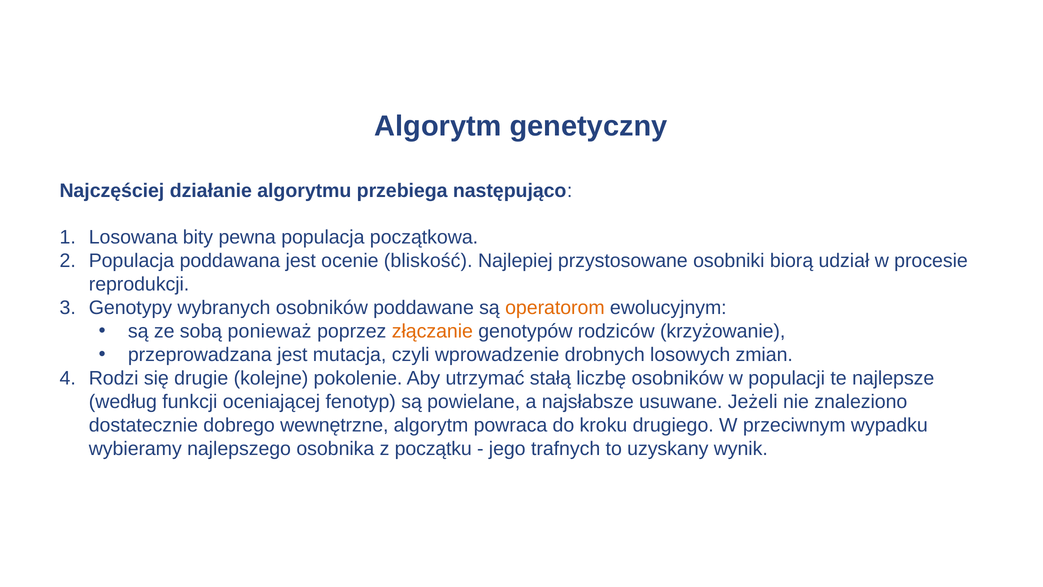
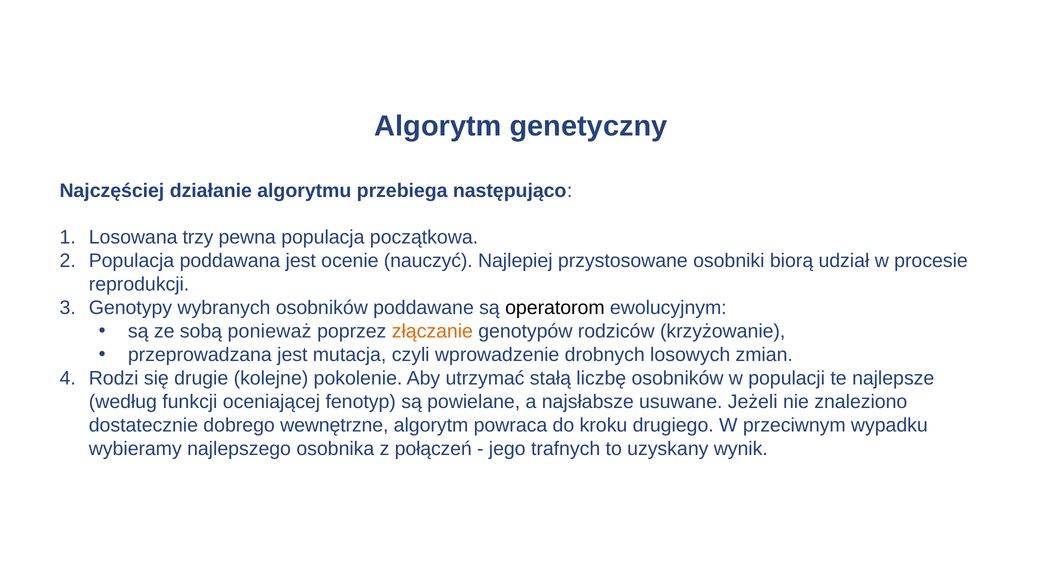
bity: bity -> trzy
bliskość: bliskość -> nauczyć
operatorom colour: orange -> black
początku: początku -> połączeń
